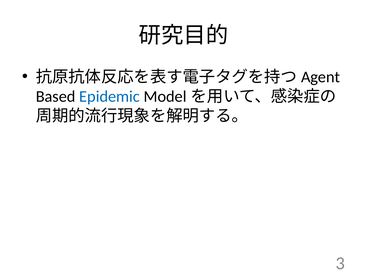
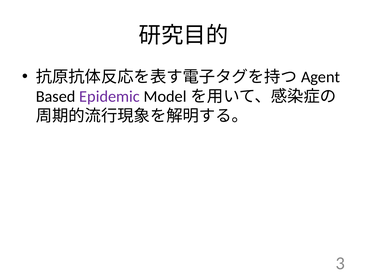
Epidemic colour: blue -> purple
